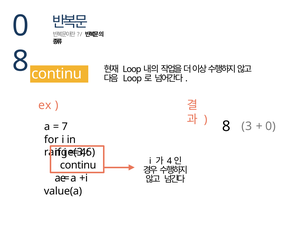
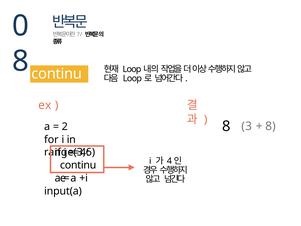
0 at (270, 126): 0 -> 8
7: 7 -> 2
value(a: value(a -> input(a
